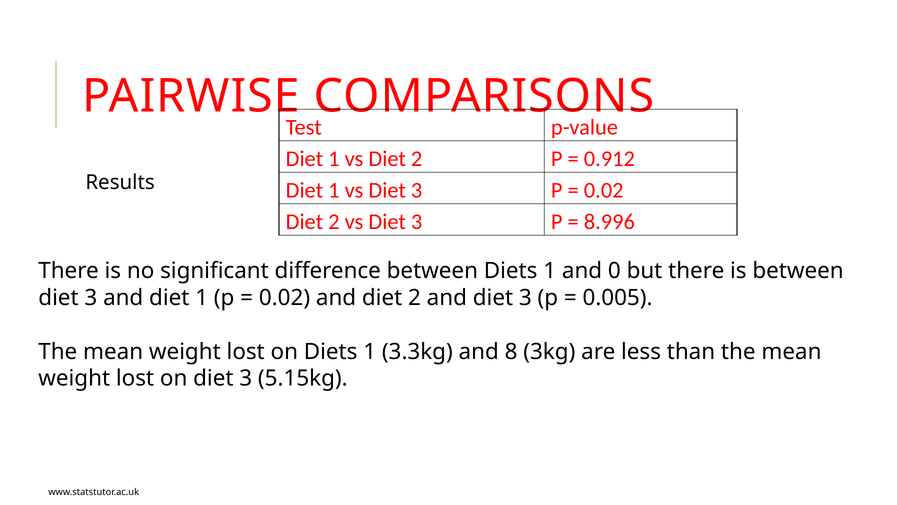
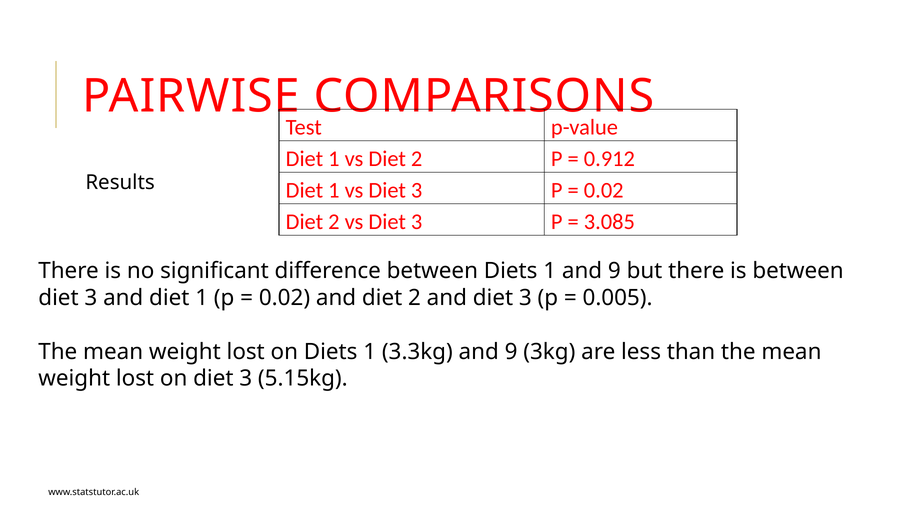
8.996: 8.996 -> 3.085
1 and 0: 0 -> 9
3.3kg and 8: 8 -> 9
